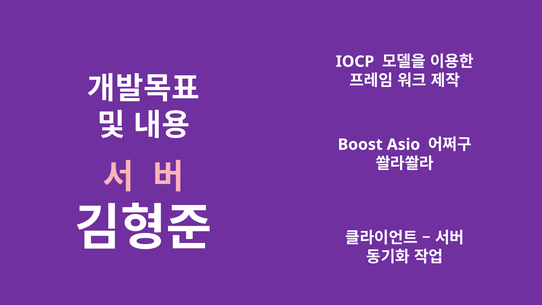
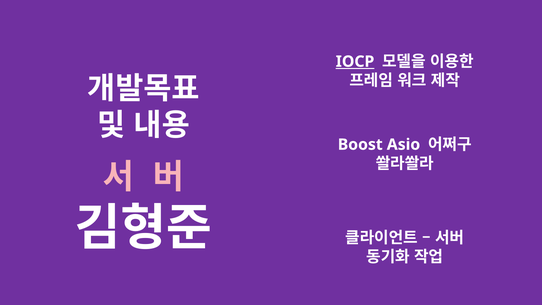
IOCP underline: none -> present
